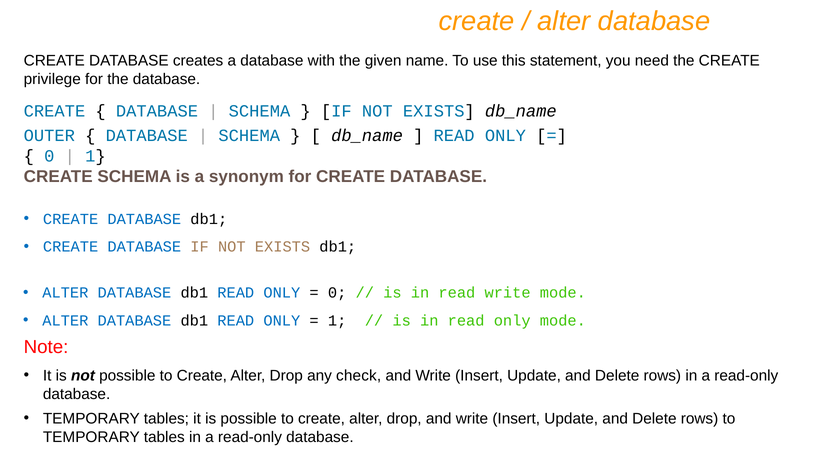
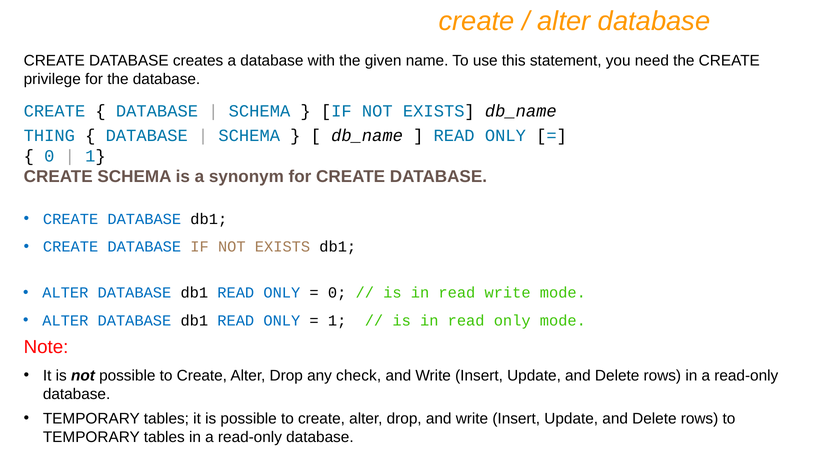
OUTER: OUTER -> THING
